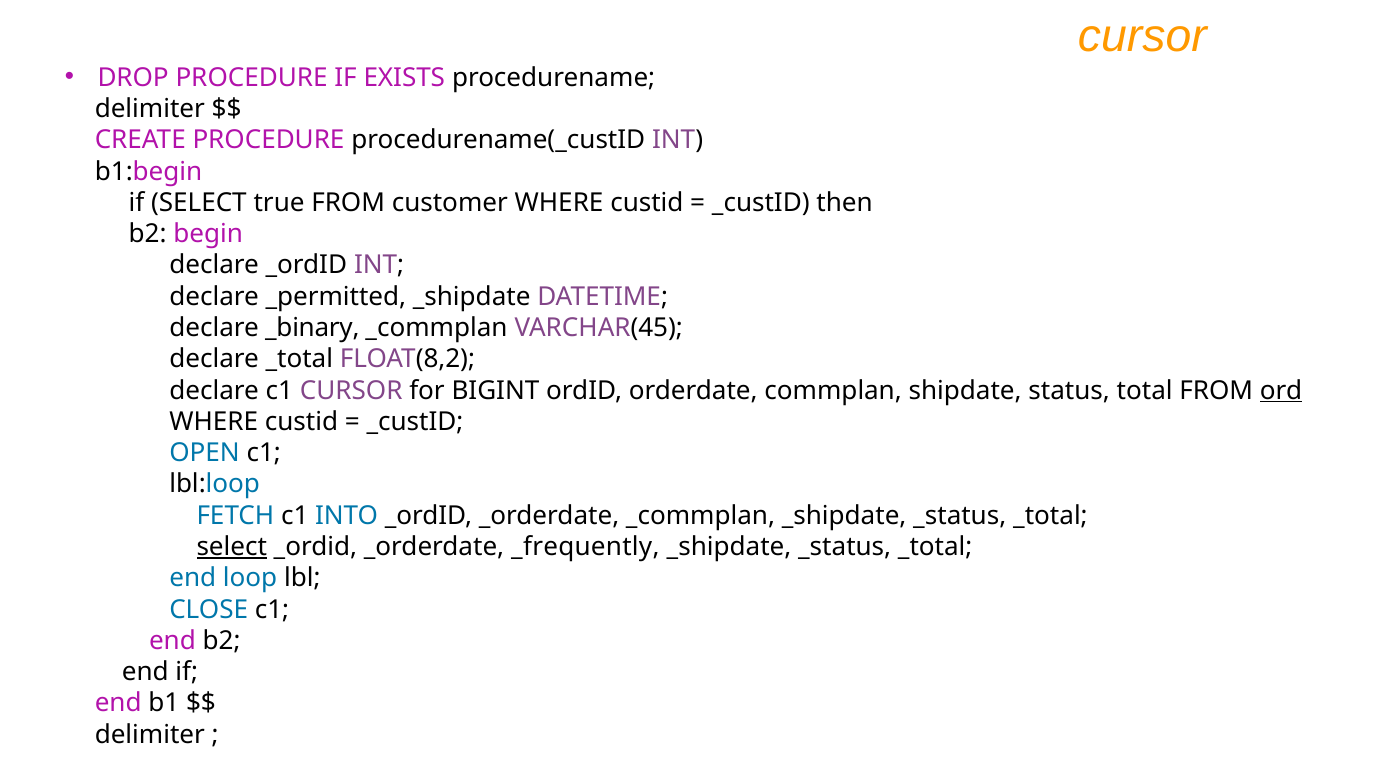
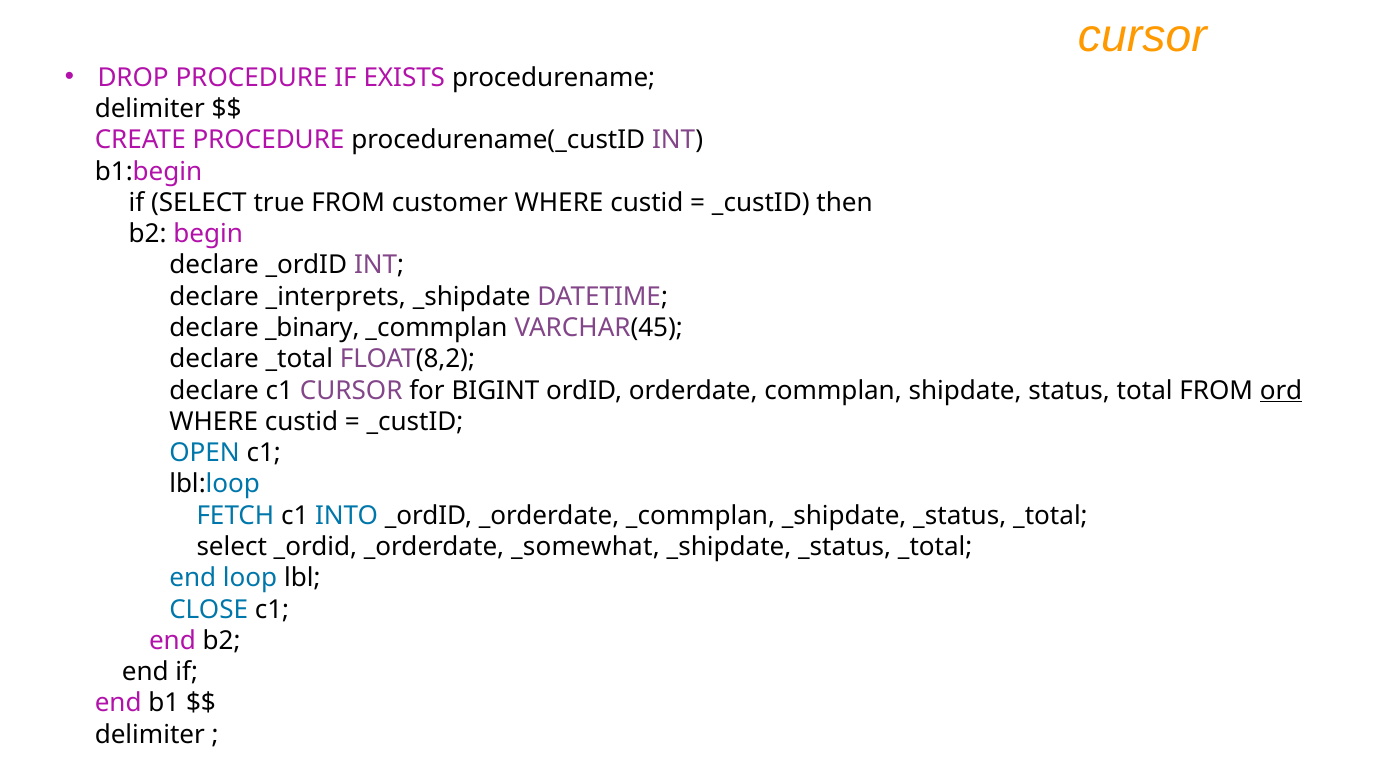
_permitted: _permitted -> _interprets
select at (232, 547) underline: present -> none
_frequently: _frequently -> _somewhat
